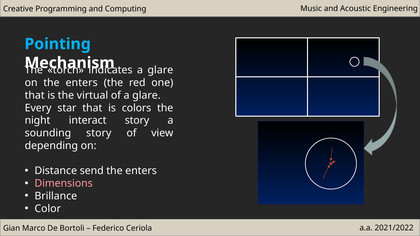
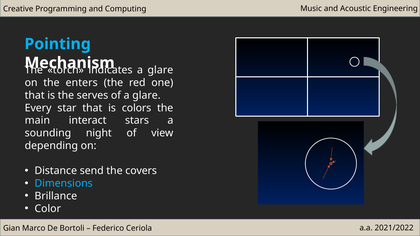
virtual: virtual -> serves
night: night -> main
interact story: story -> stars
sounding story: story -> night
enters at (141, 171): enters -> covers
Dimensions colour: pink -> light blue
